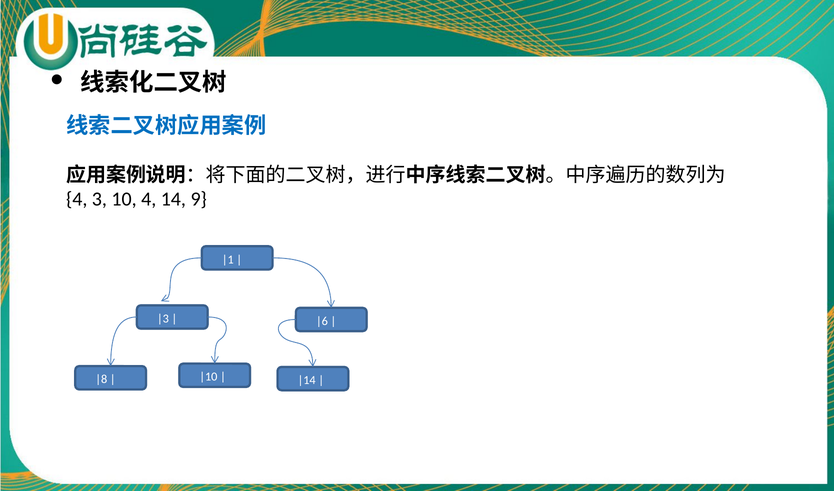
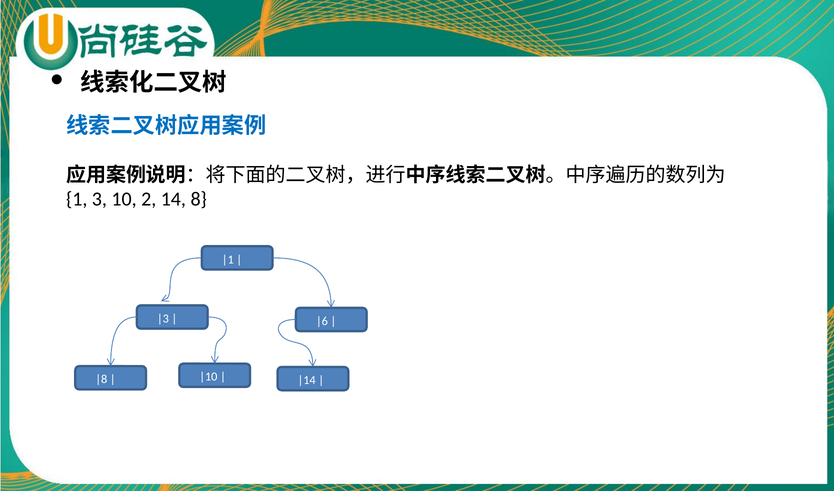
4 at (77, 199): 4 -> 1
10 4: 4 -> 2
9: 9 -> 8
